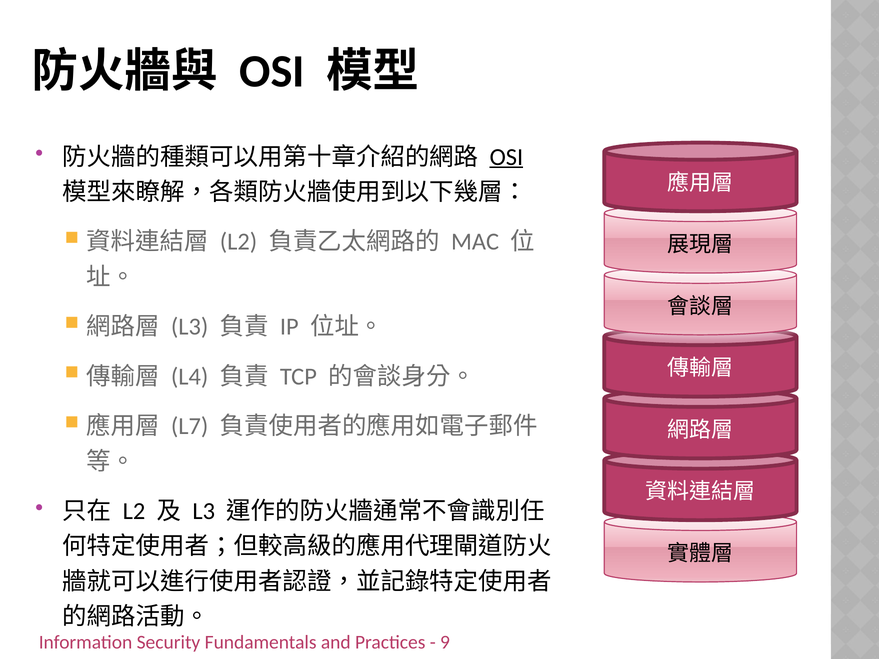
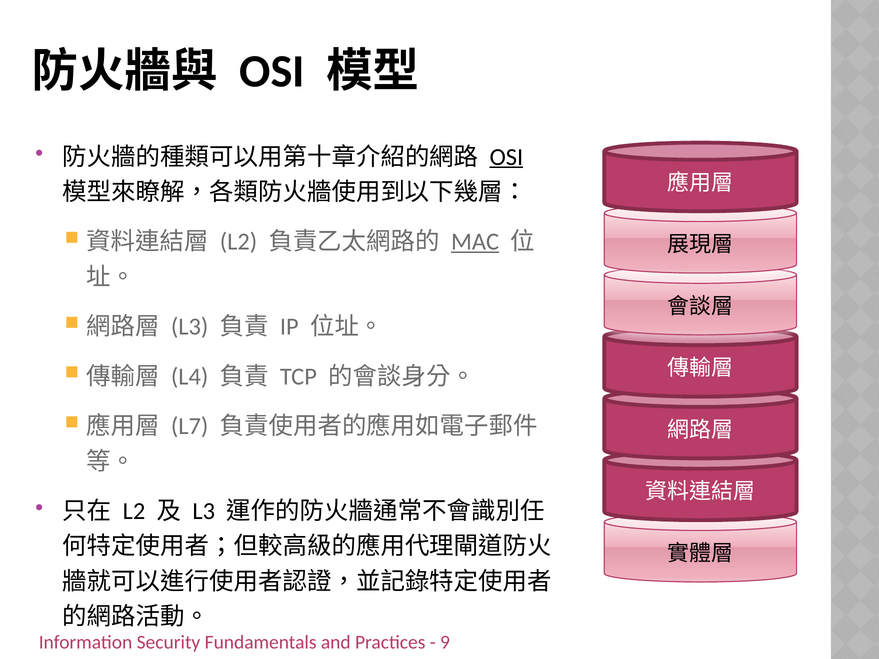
MAC underline: none -> present
